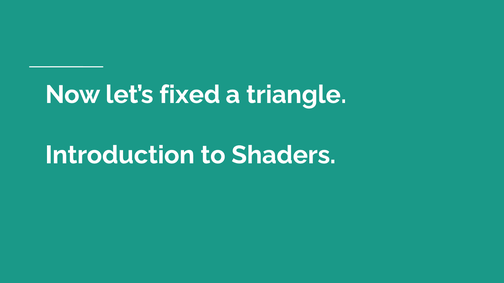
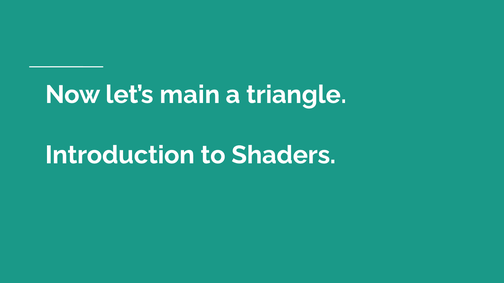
fixed: fixed -> main
